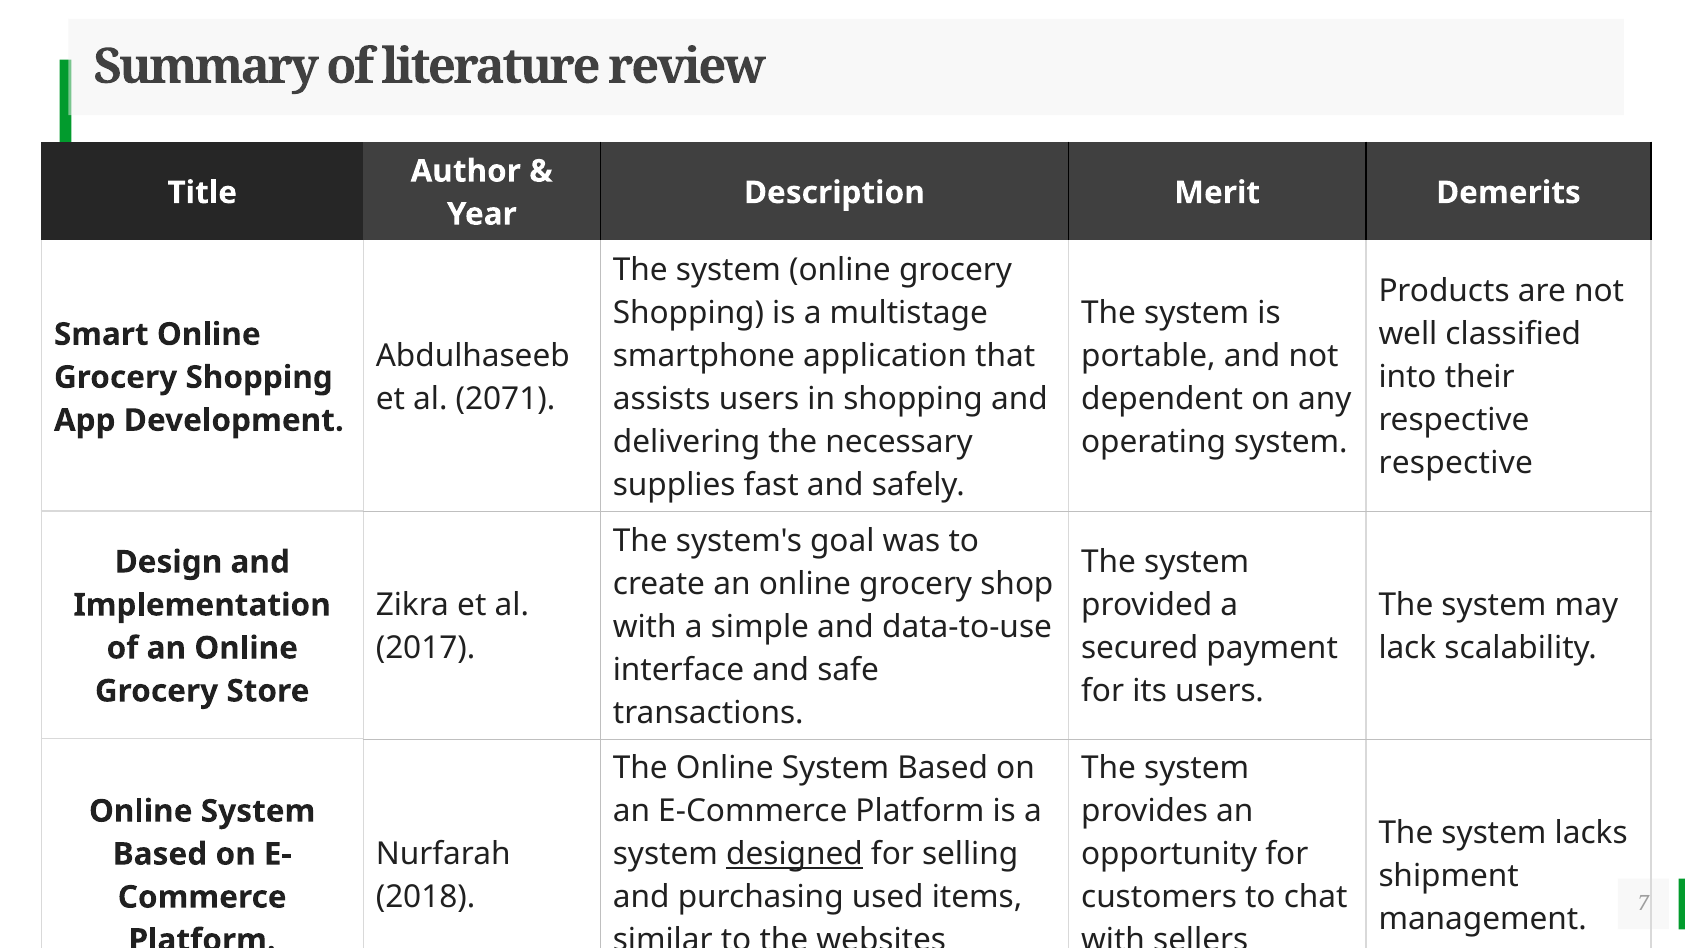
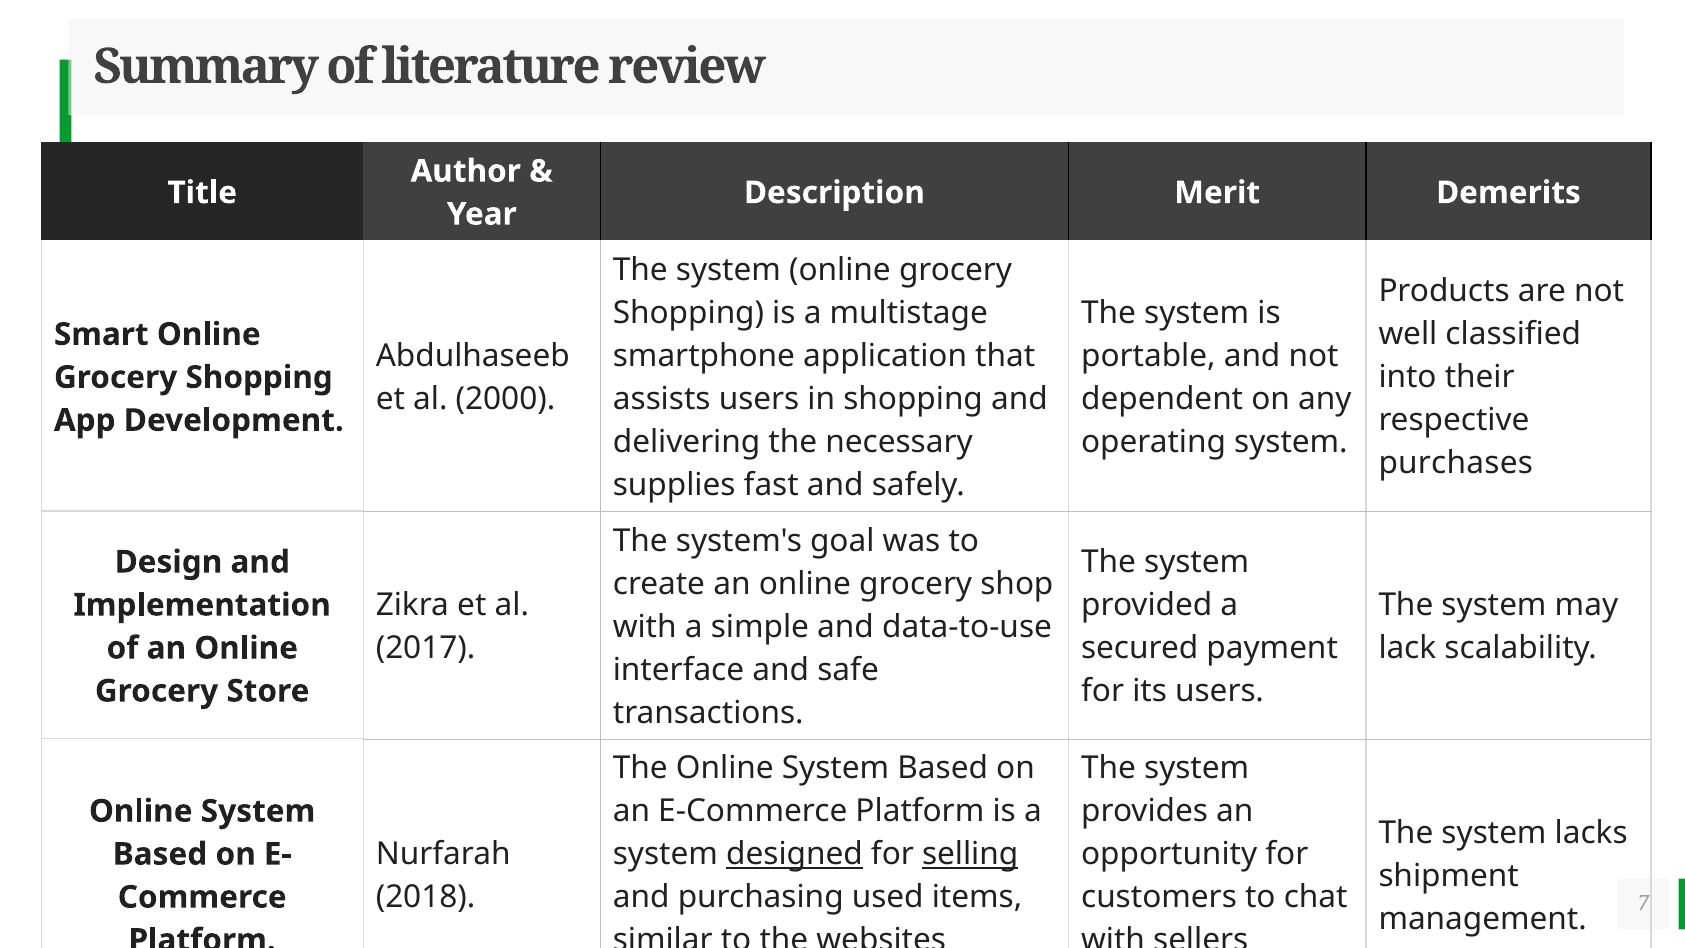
2071: 2071 -> 2000
respective at (1456, 463): respective -> purchases
selling underline: none -> present
